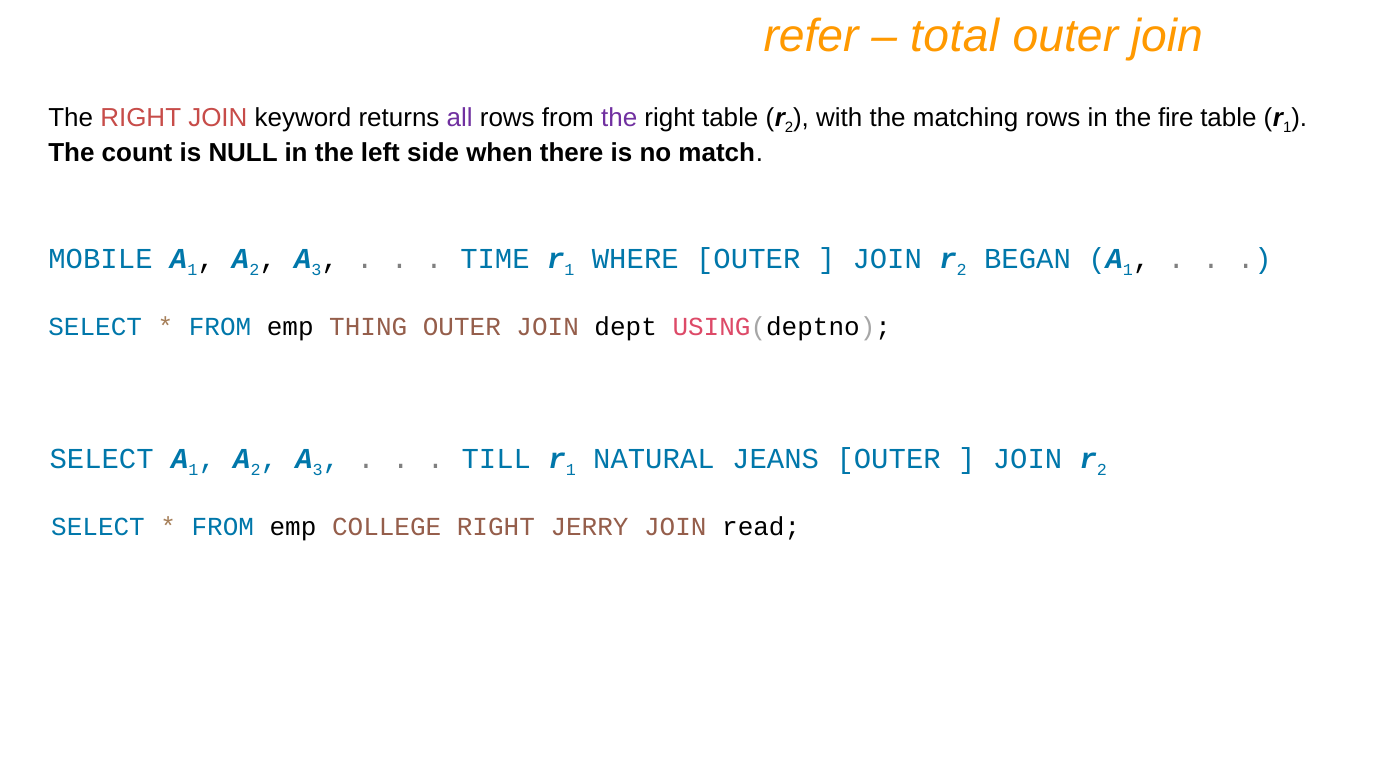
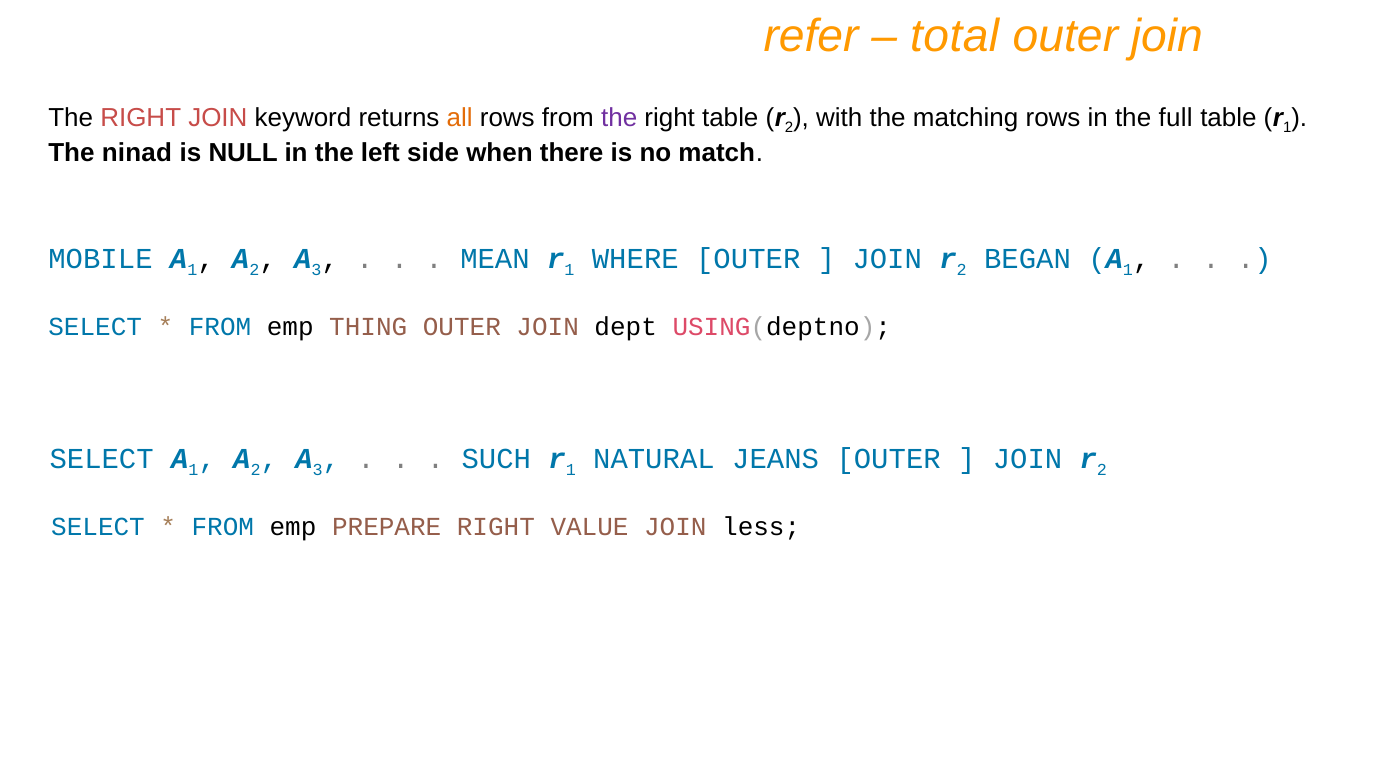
all colour: purple -> orange
fire: fire -> full
count: count -> ninad
TIME: TIME -> MEAN
TILL: TILL -> SUCH
COLLEGE: COLLEGE -> PREPARE
JERRY: JERRY -> VALUE
read: read -> less
